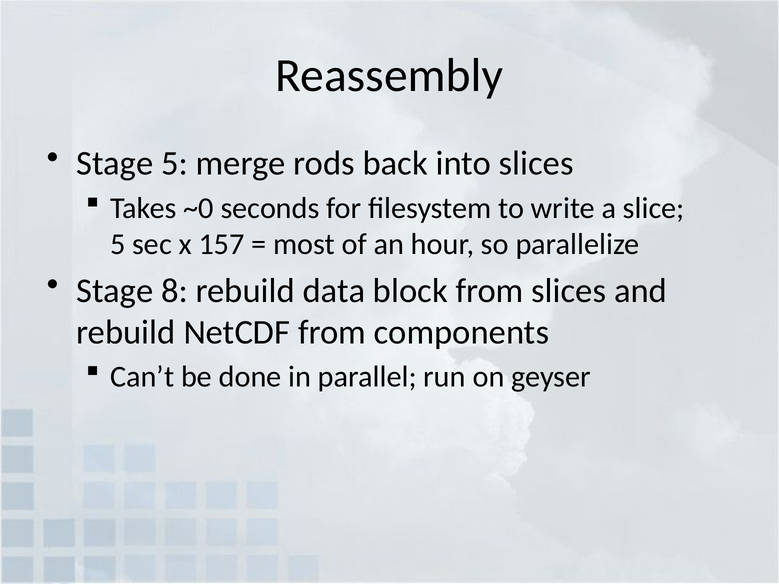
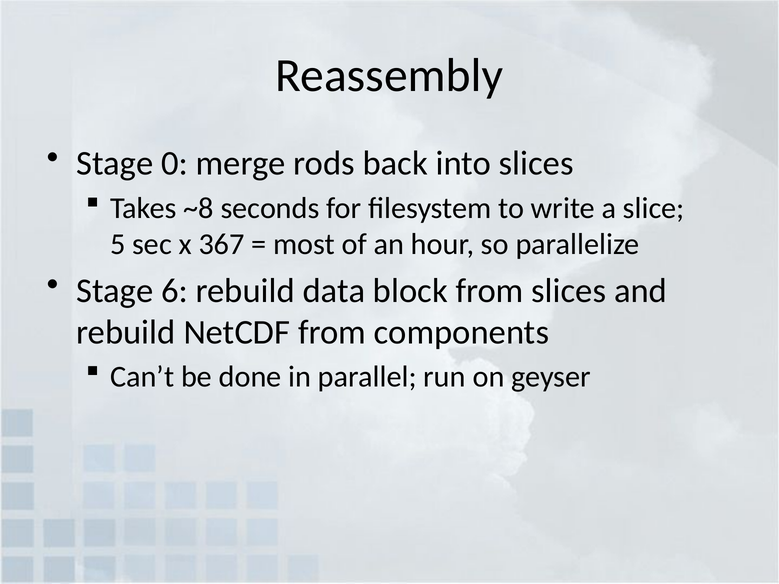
Stage 5: 5 -> 0
~0: ~0 -> ~8
157: 157 -> 367
8: 8 -> 6
